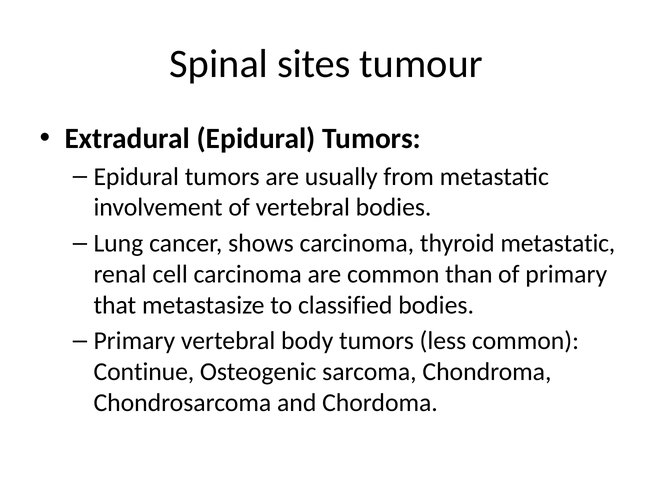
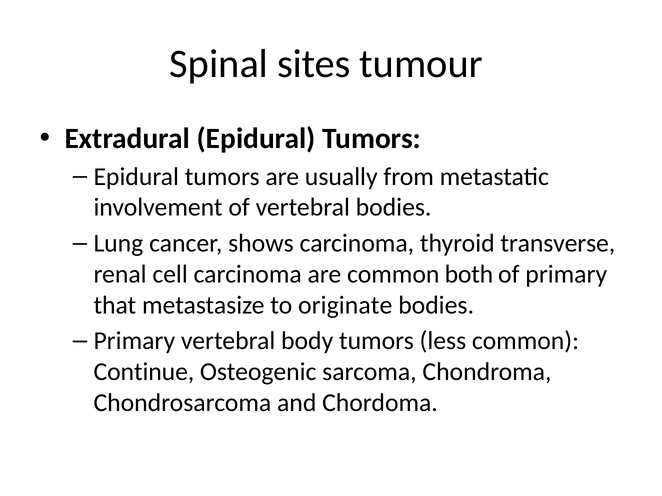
thyroid metastatic: metastatic -> transverse
than: than -> both
classified: classified -> originate
